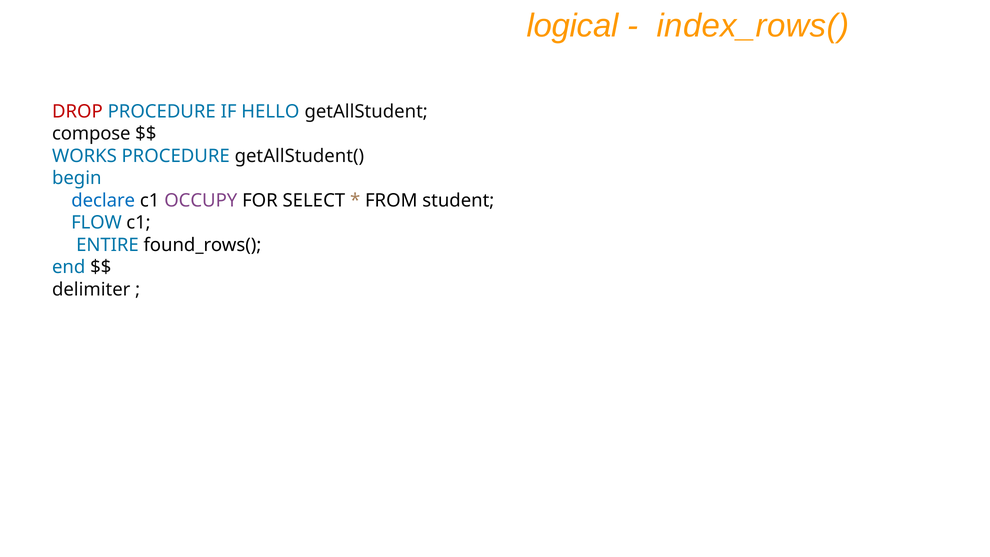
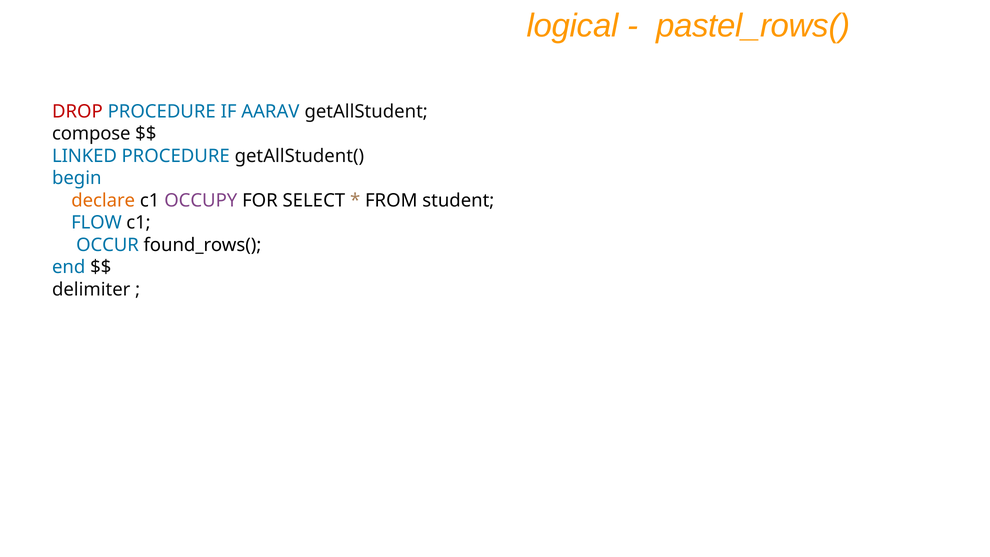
index_rows(: index_rows( -> pastel_rows(
HELLO: HELLO -> AARAV
WORKS: WORKS -> LINKED
declare colour: blue -> orange
ENTIRE: ENTIRE -> OCCUR
